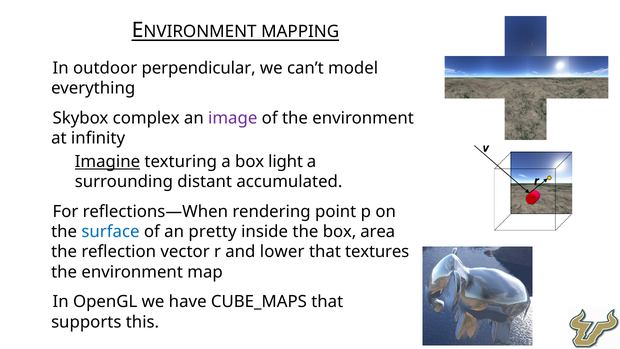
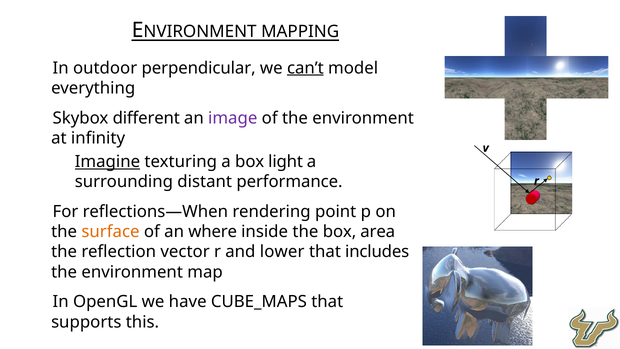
can’t underline: none -> present
complex: complex -> different
accumulated: accumulated -> performance
surface colour: blue -> orange
pretty: pretty -> where
textures: textures -> includes
